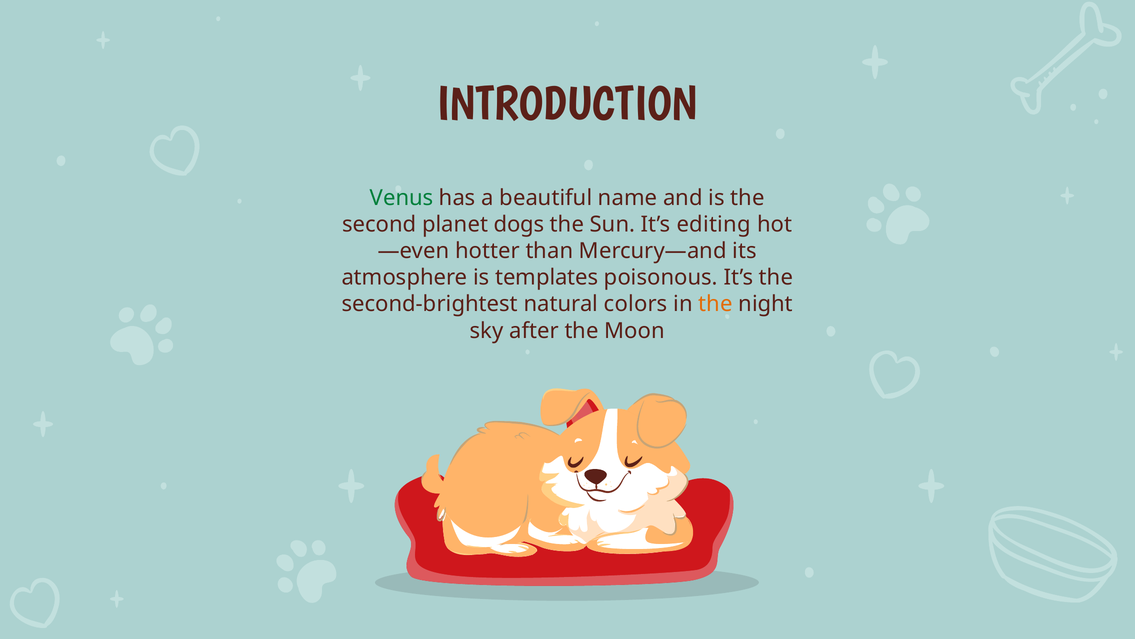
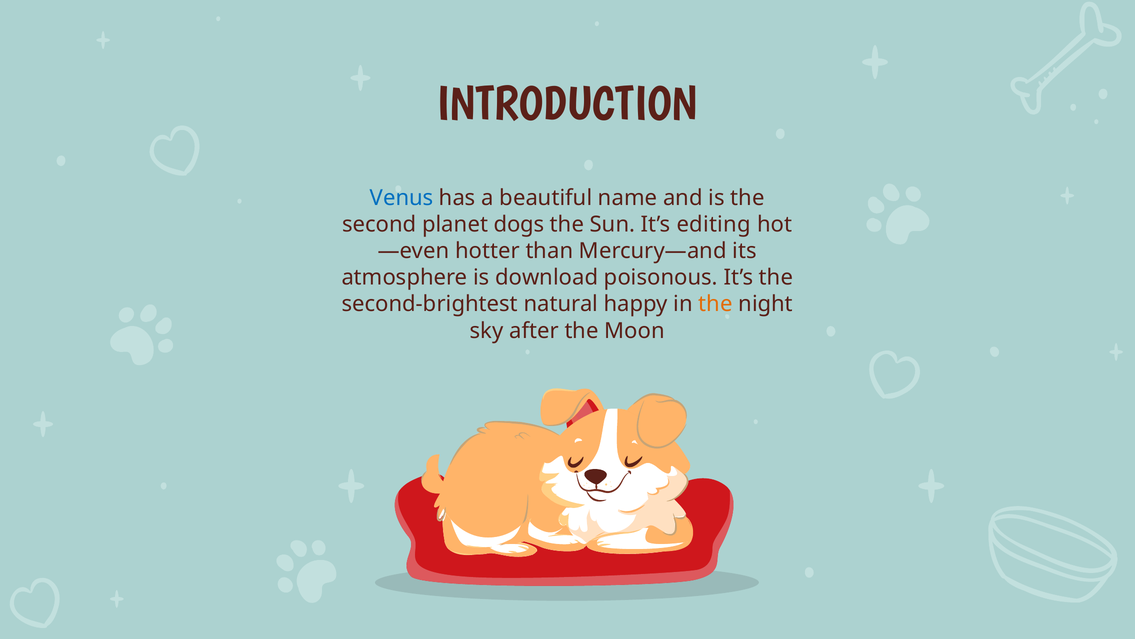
Venus colour: green -> blue
templates: templates -> download
colors: colors -> happy
